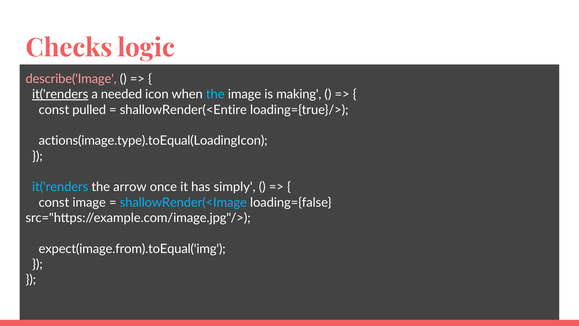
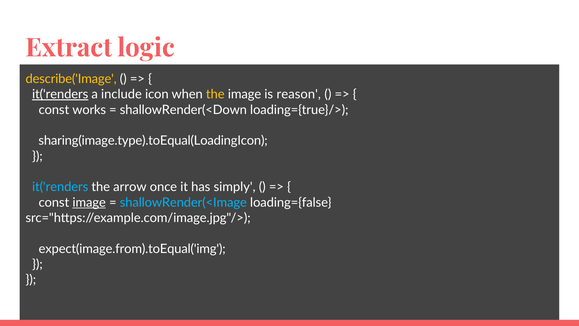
Checks: Checks -> Extract
describe('Image colour: pink -> yellow
needed: needed -> include
the at (215, 94) colour: light blue -> yellow
making: making -> reason
pulled: pulled -> works
shallowRender(<Entire: shallowRender(<Entire -> shallowRender(<Down
actions(image.type).toEqual(LoadingIcon: actions(image.type).toEqual(LoadingIcon -> sharing(image.type).toEqual(LoadingIcon
image at (89, 202) underline: none -> present
